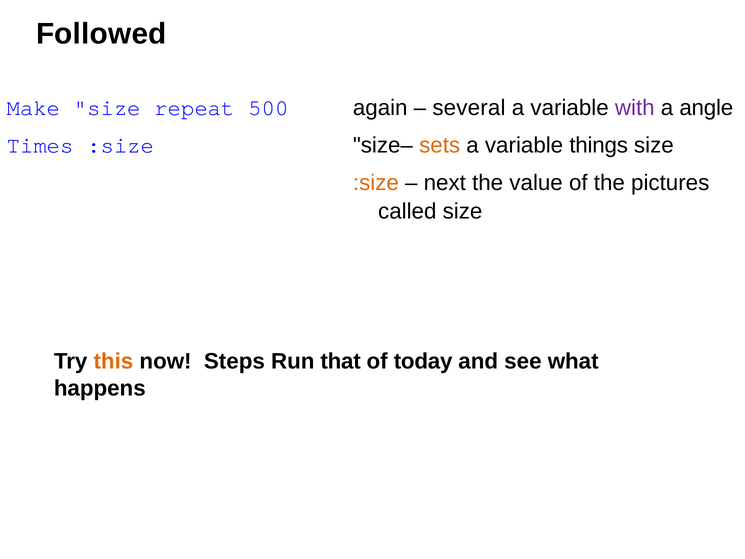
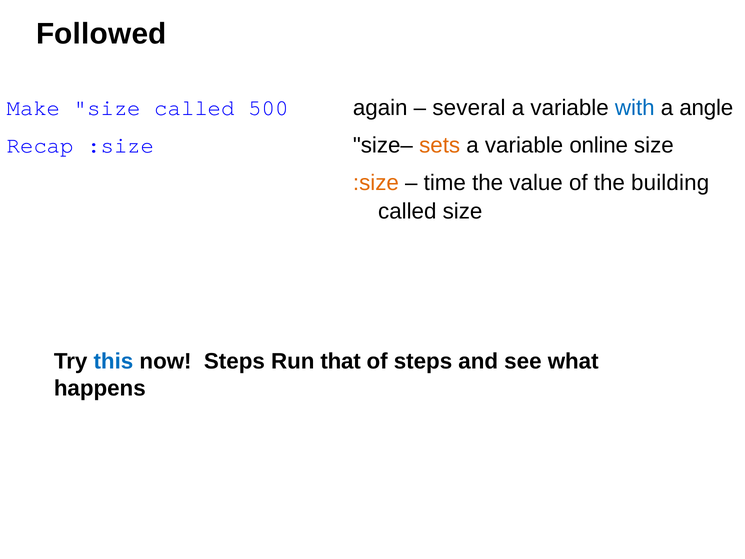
with colour: purple -> blue
size repeat: repeat -> called
things: things -> online
Times: Times -> Recap
next: next -> time
pictures: pictures -> building
this colour: orange -> blue
of today: today -> steps
